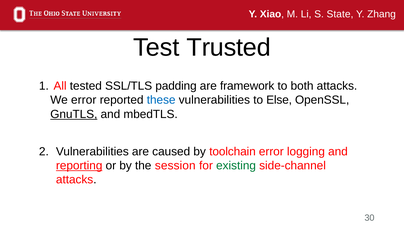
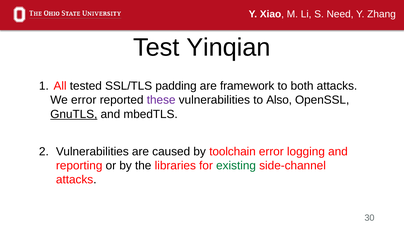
State: State -> Need
Trusted: Trusted -> Yinqian
these colour: blue -> purple
Else: Else -> Also
reporting underline: present -> none
session: session -> libraries
